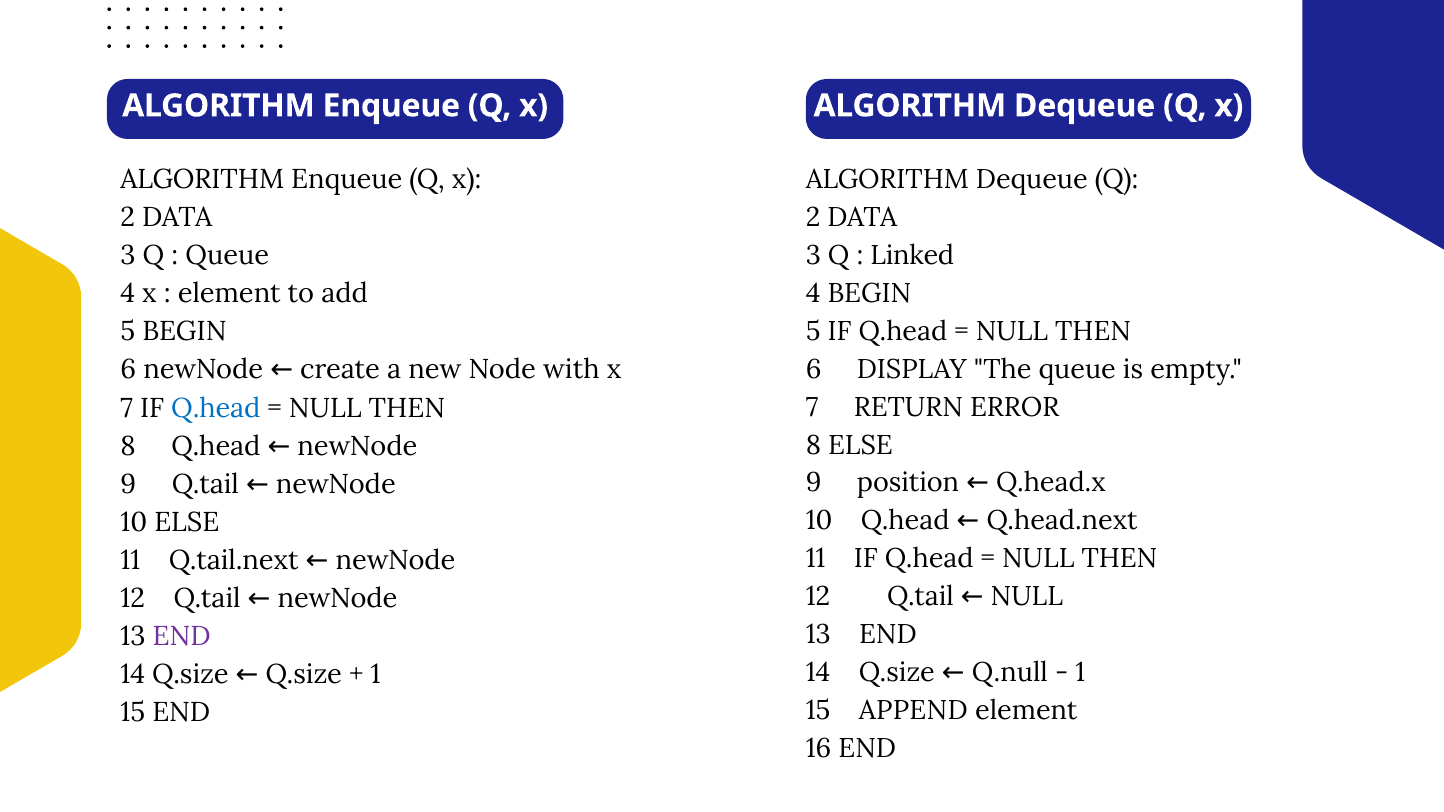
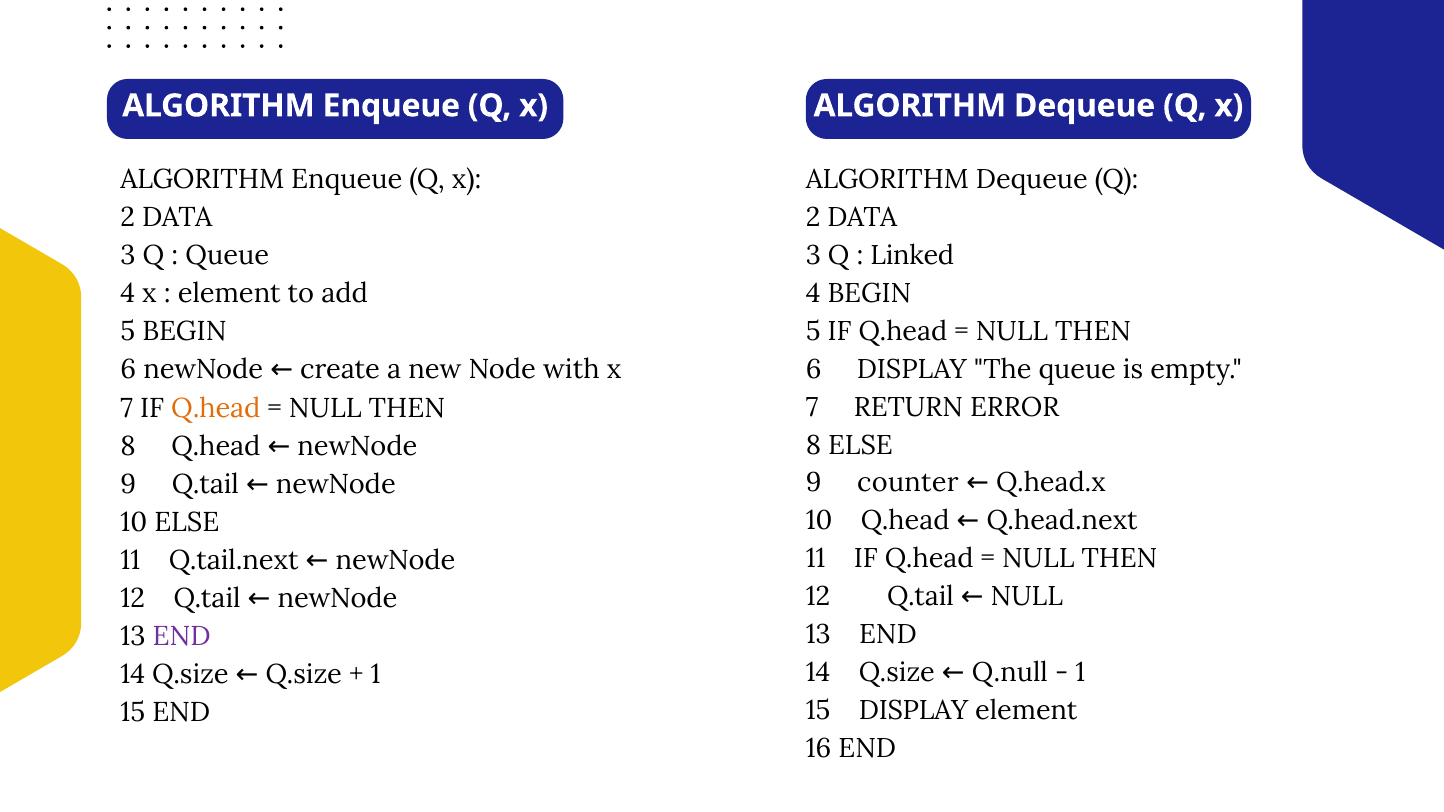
Q.head at (216, 408) colour: blue -> orange
position: position -> counter
15 APPEND: APPEND -> DISPLAY
